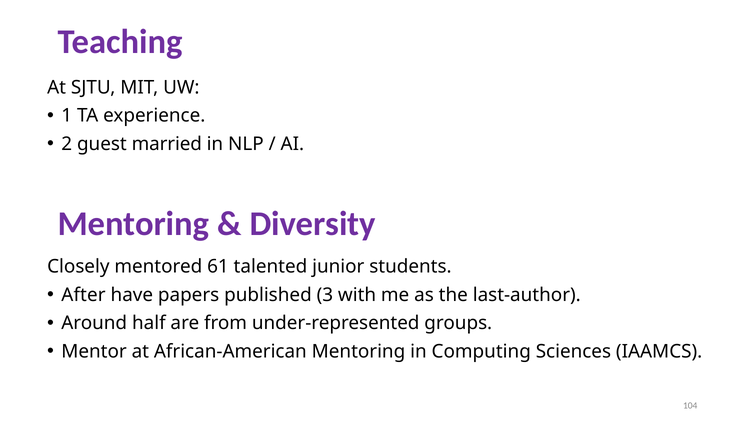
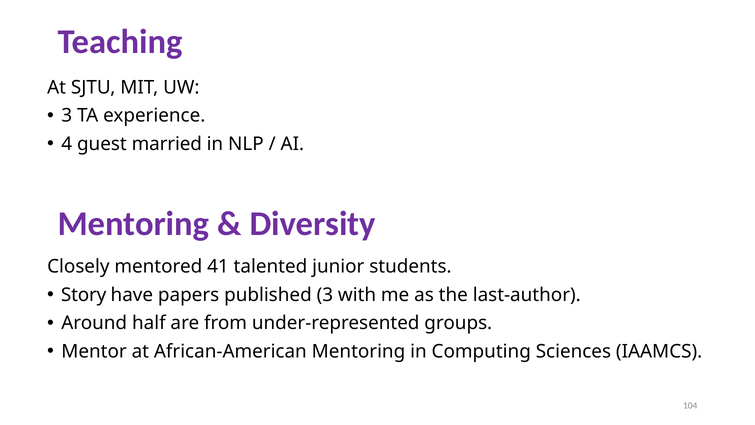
1 at (67, 116): 1 -> 3
2: 2 -> 4
61: 61 -> 41
After: After -> Story
